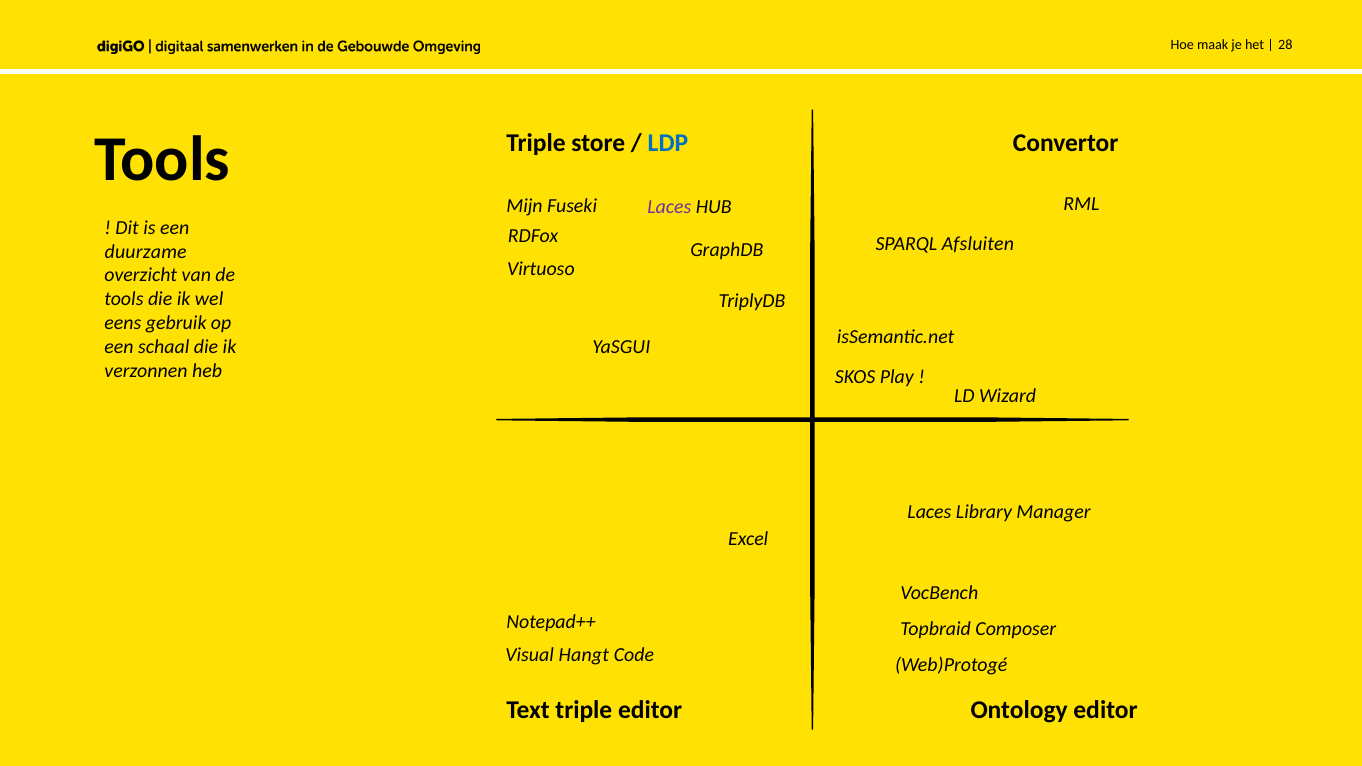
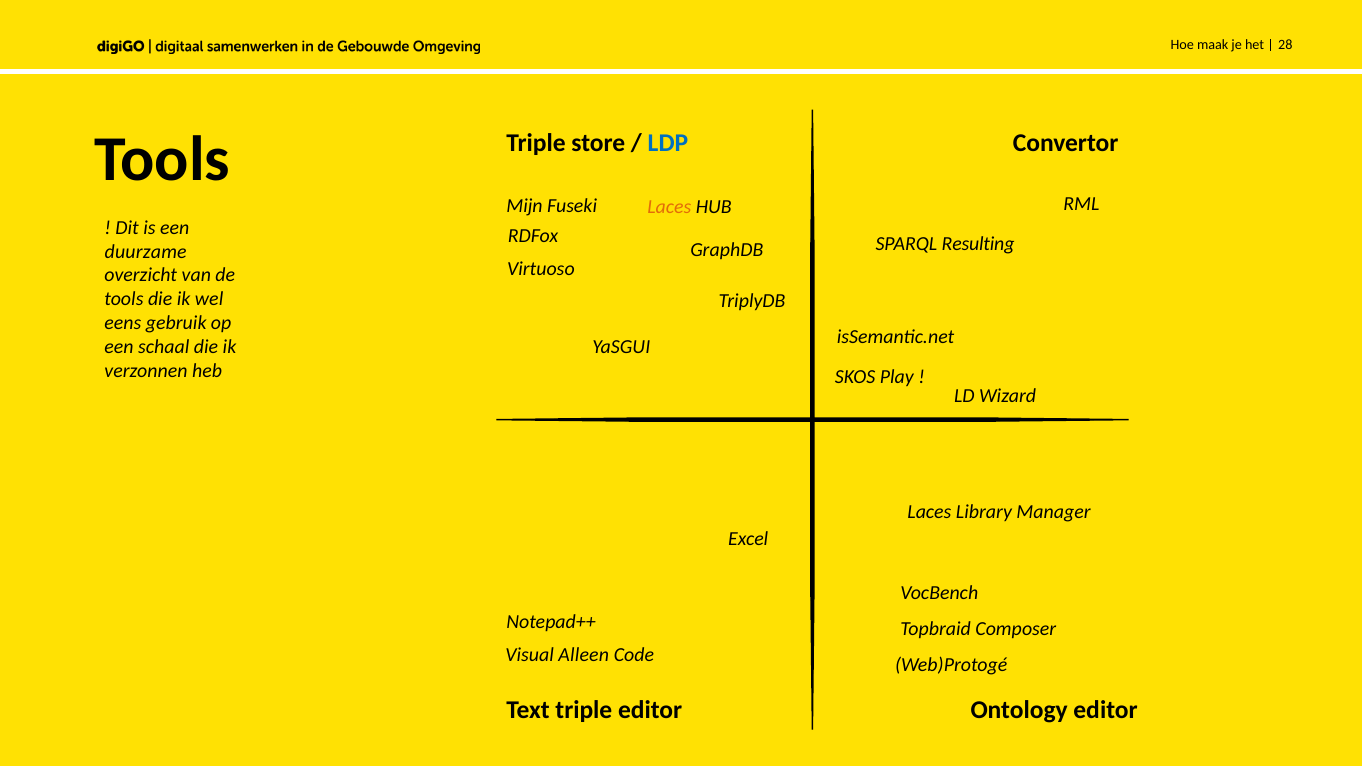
Laces at (669, 207) colour: purple -> orange
Afsluiten: Afsluiten -> Resulting
Hangt: Hangt -> Alleen
